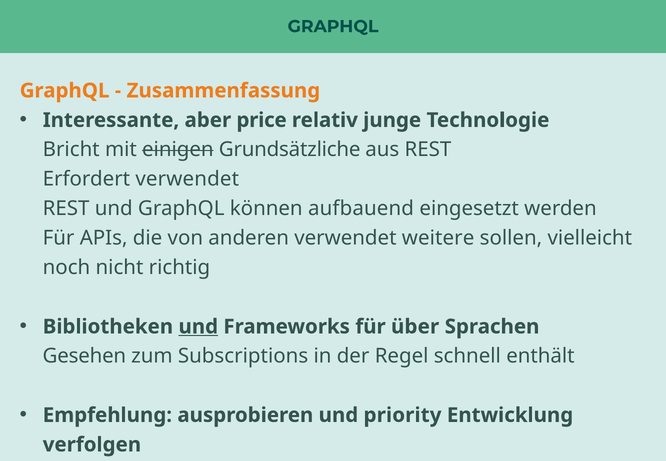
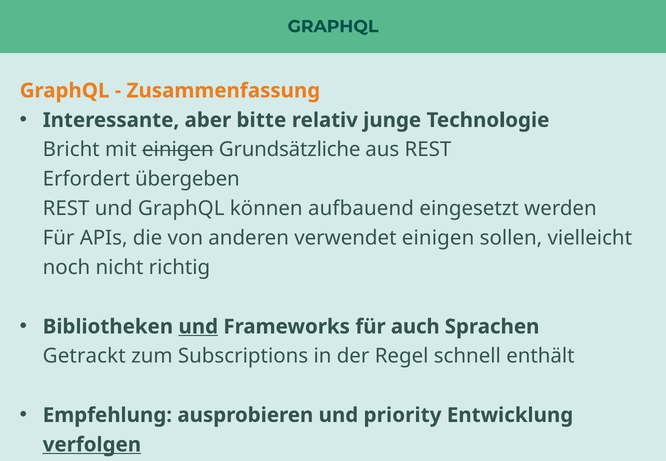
price: price -> bitte
Erfordert verwendet: verwendet -> übergeben
verwendet weitere: weitere -> einigen
über: über -> auch
Gesehen: Gesehen -> Getrackt
verfolgen underline: none -> present
